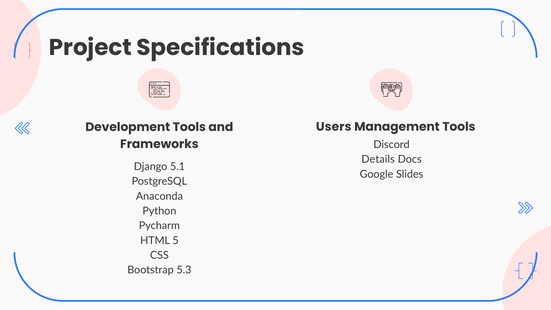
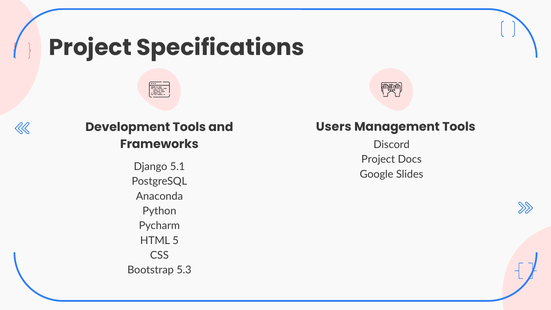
Details at (378, 159): Details -> Project
